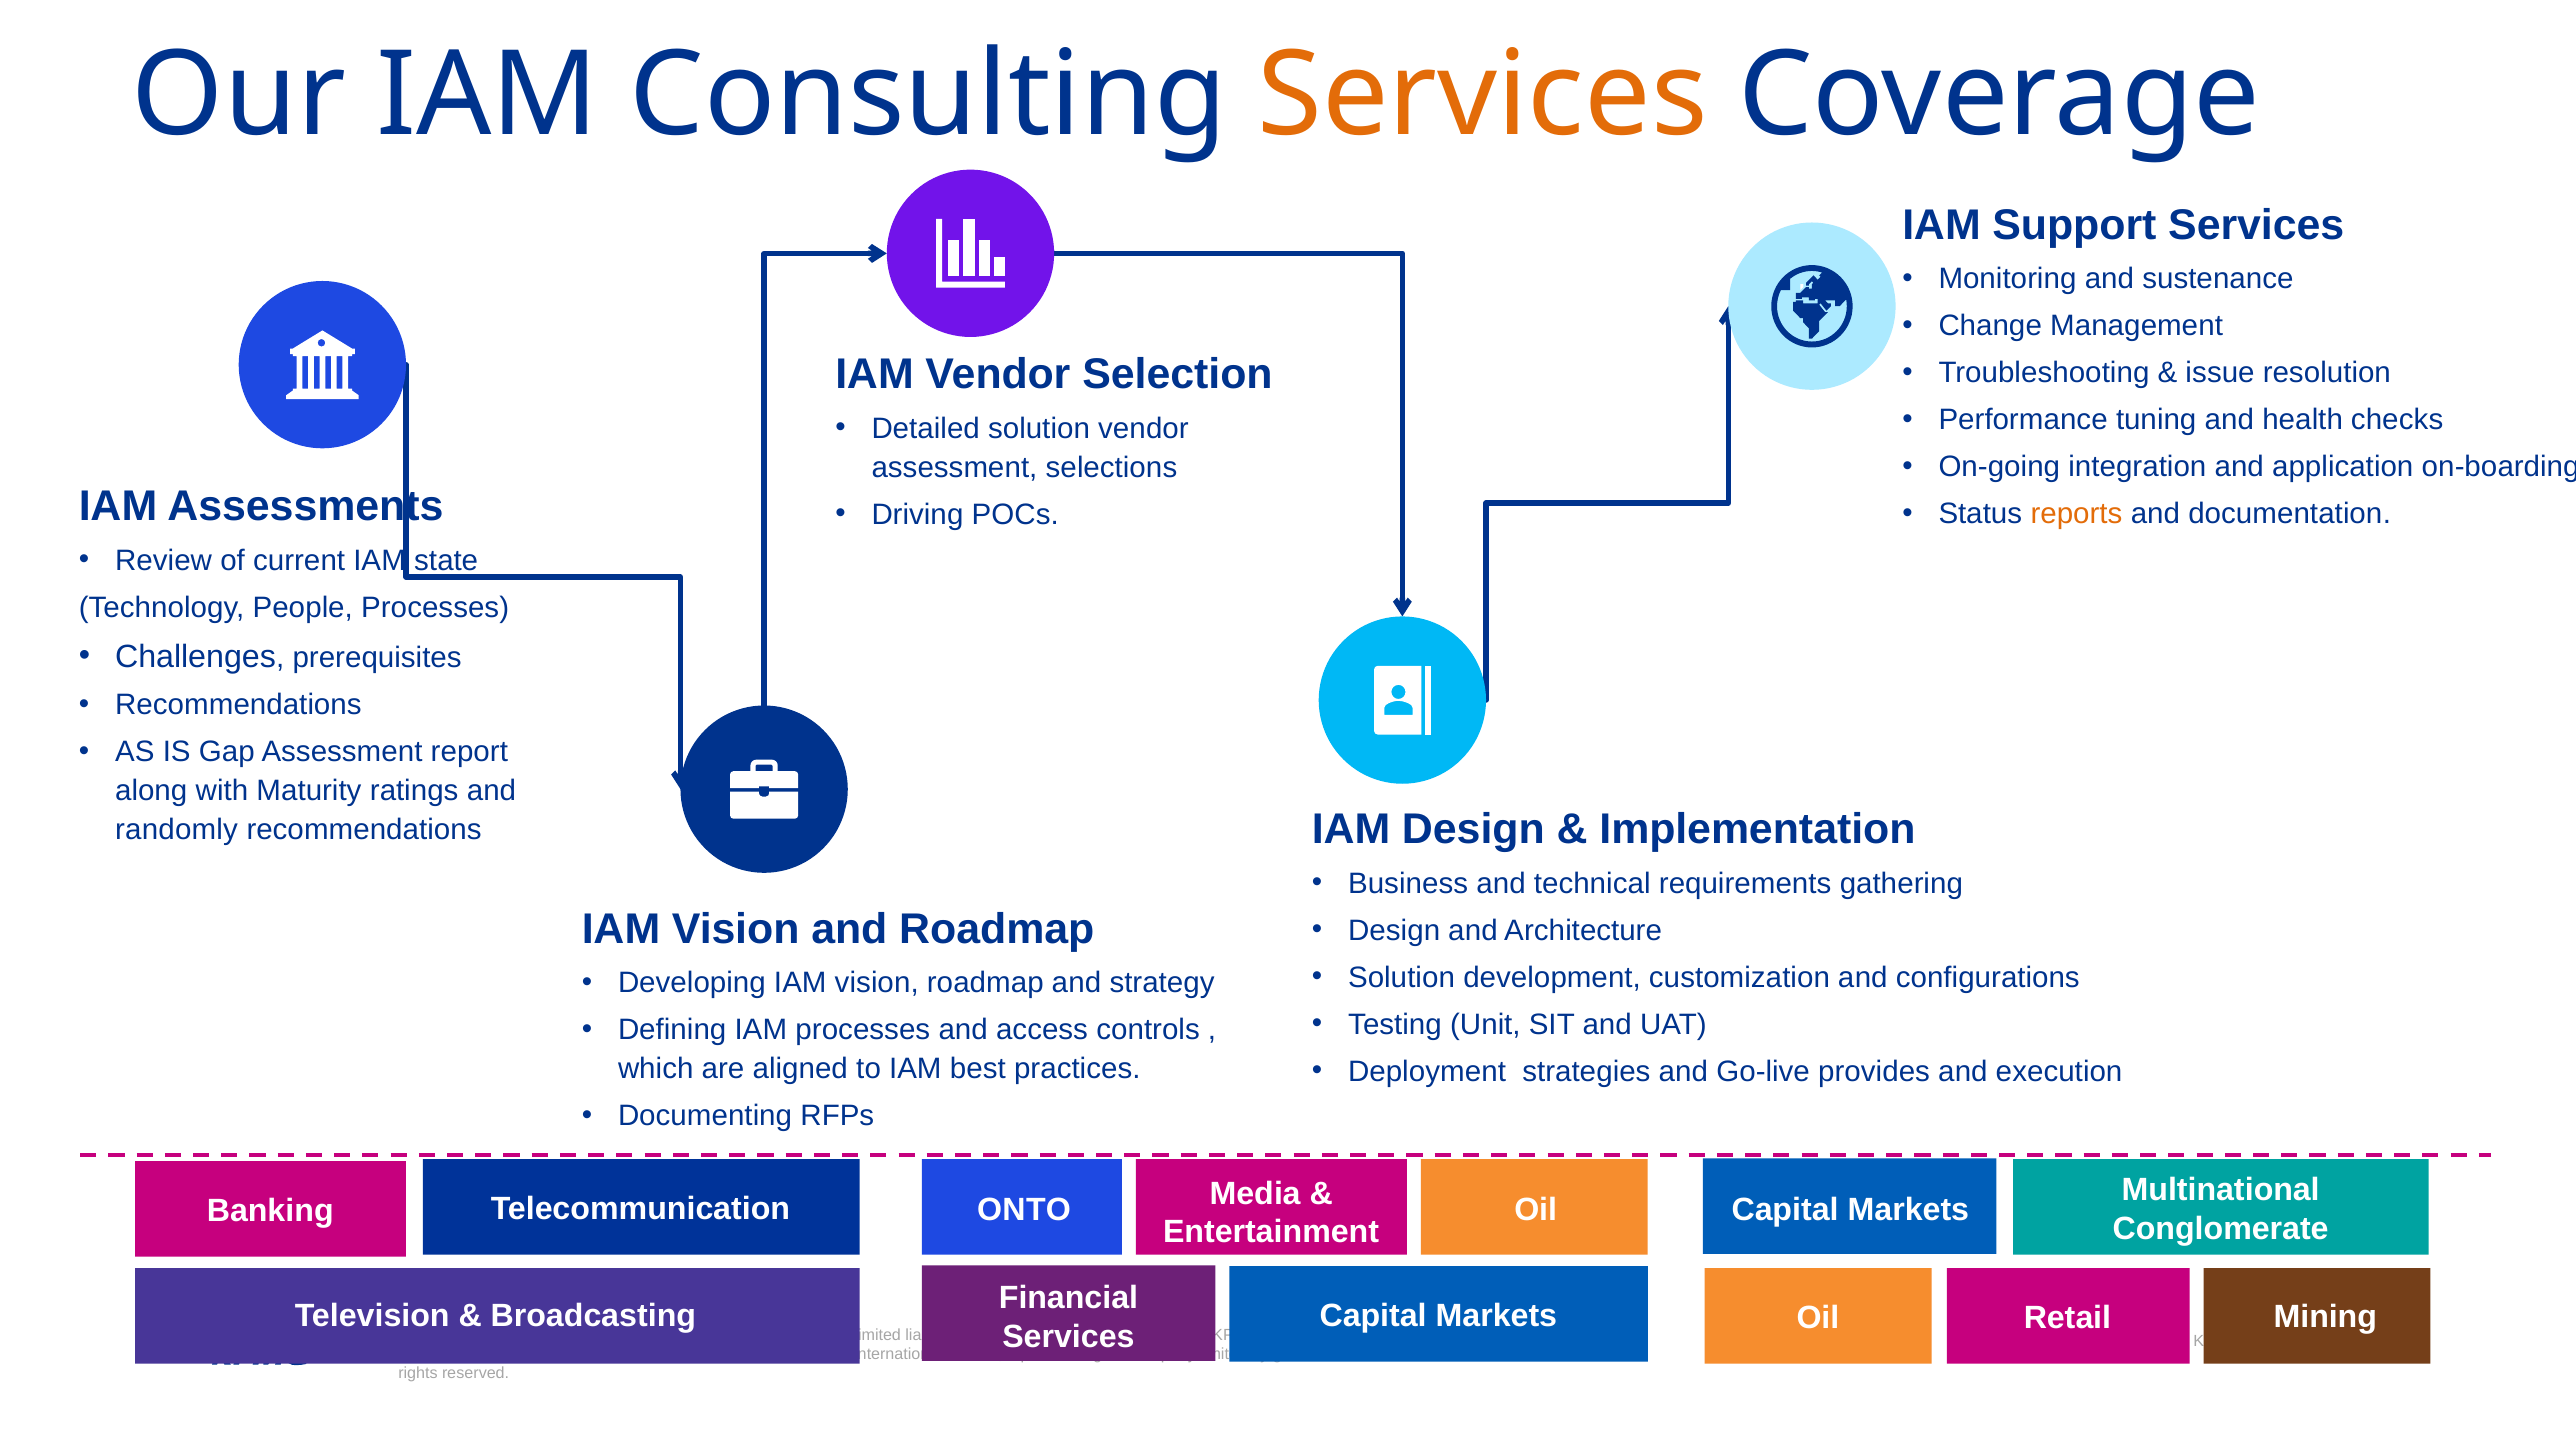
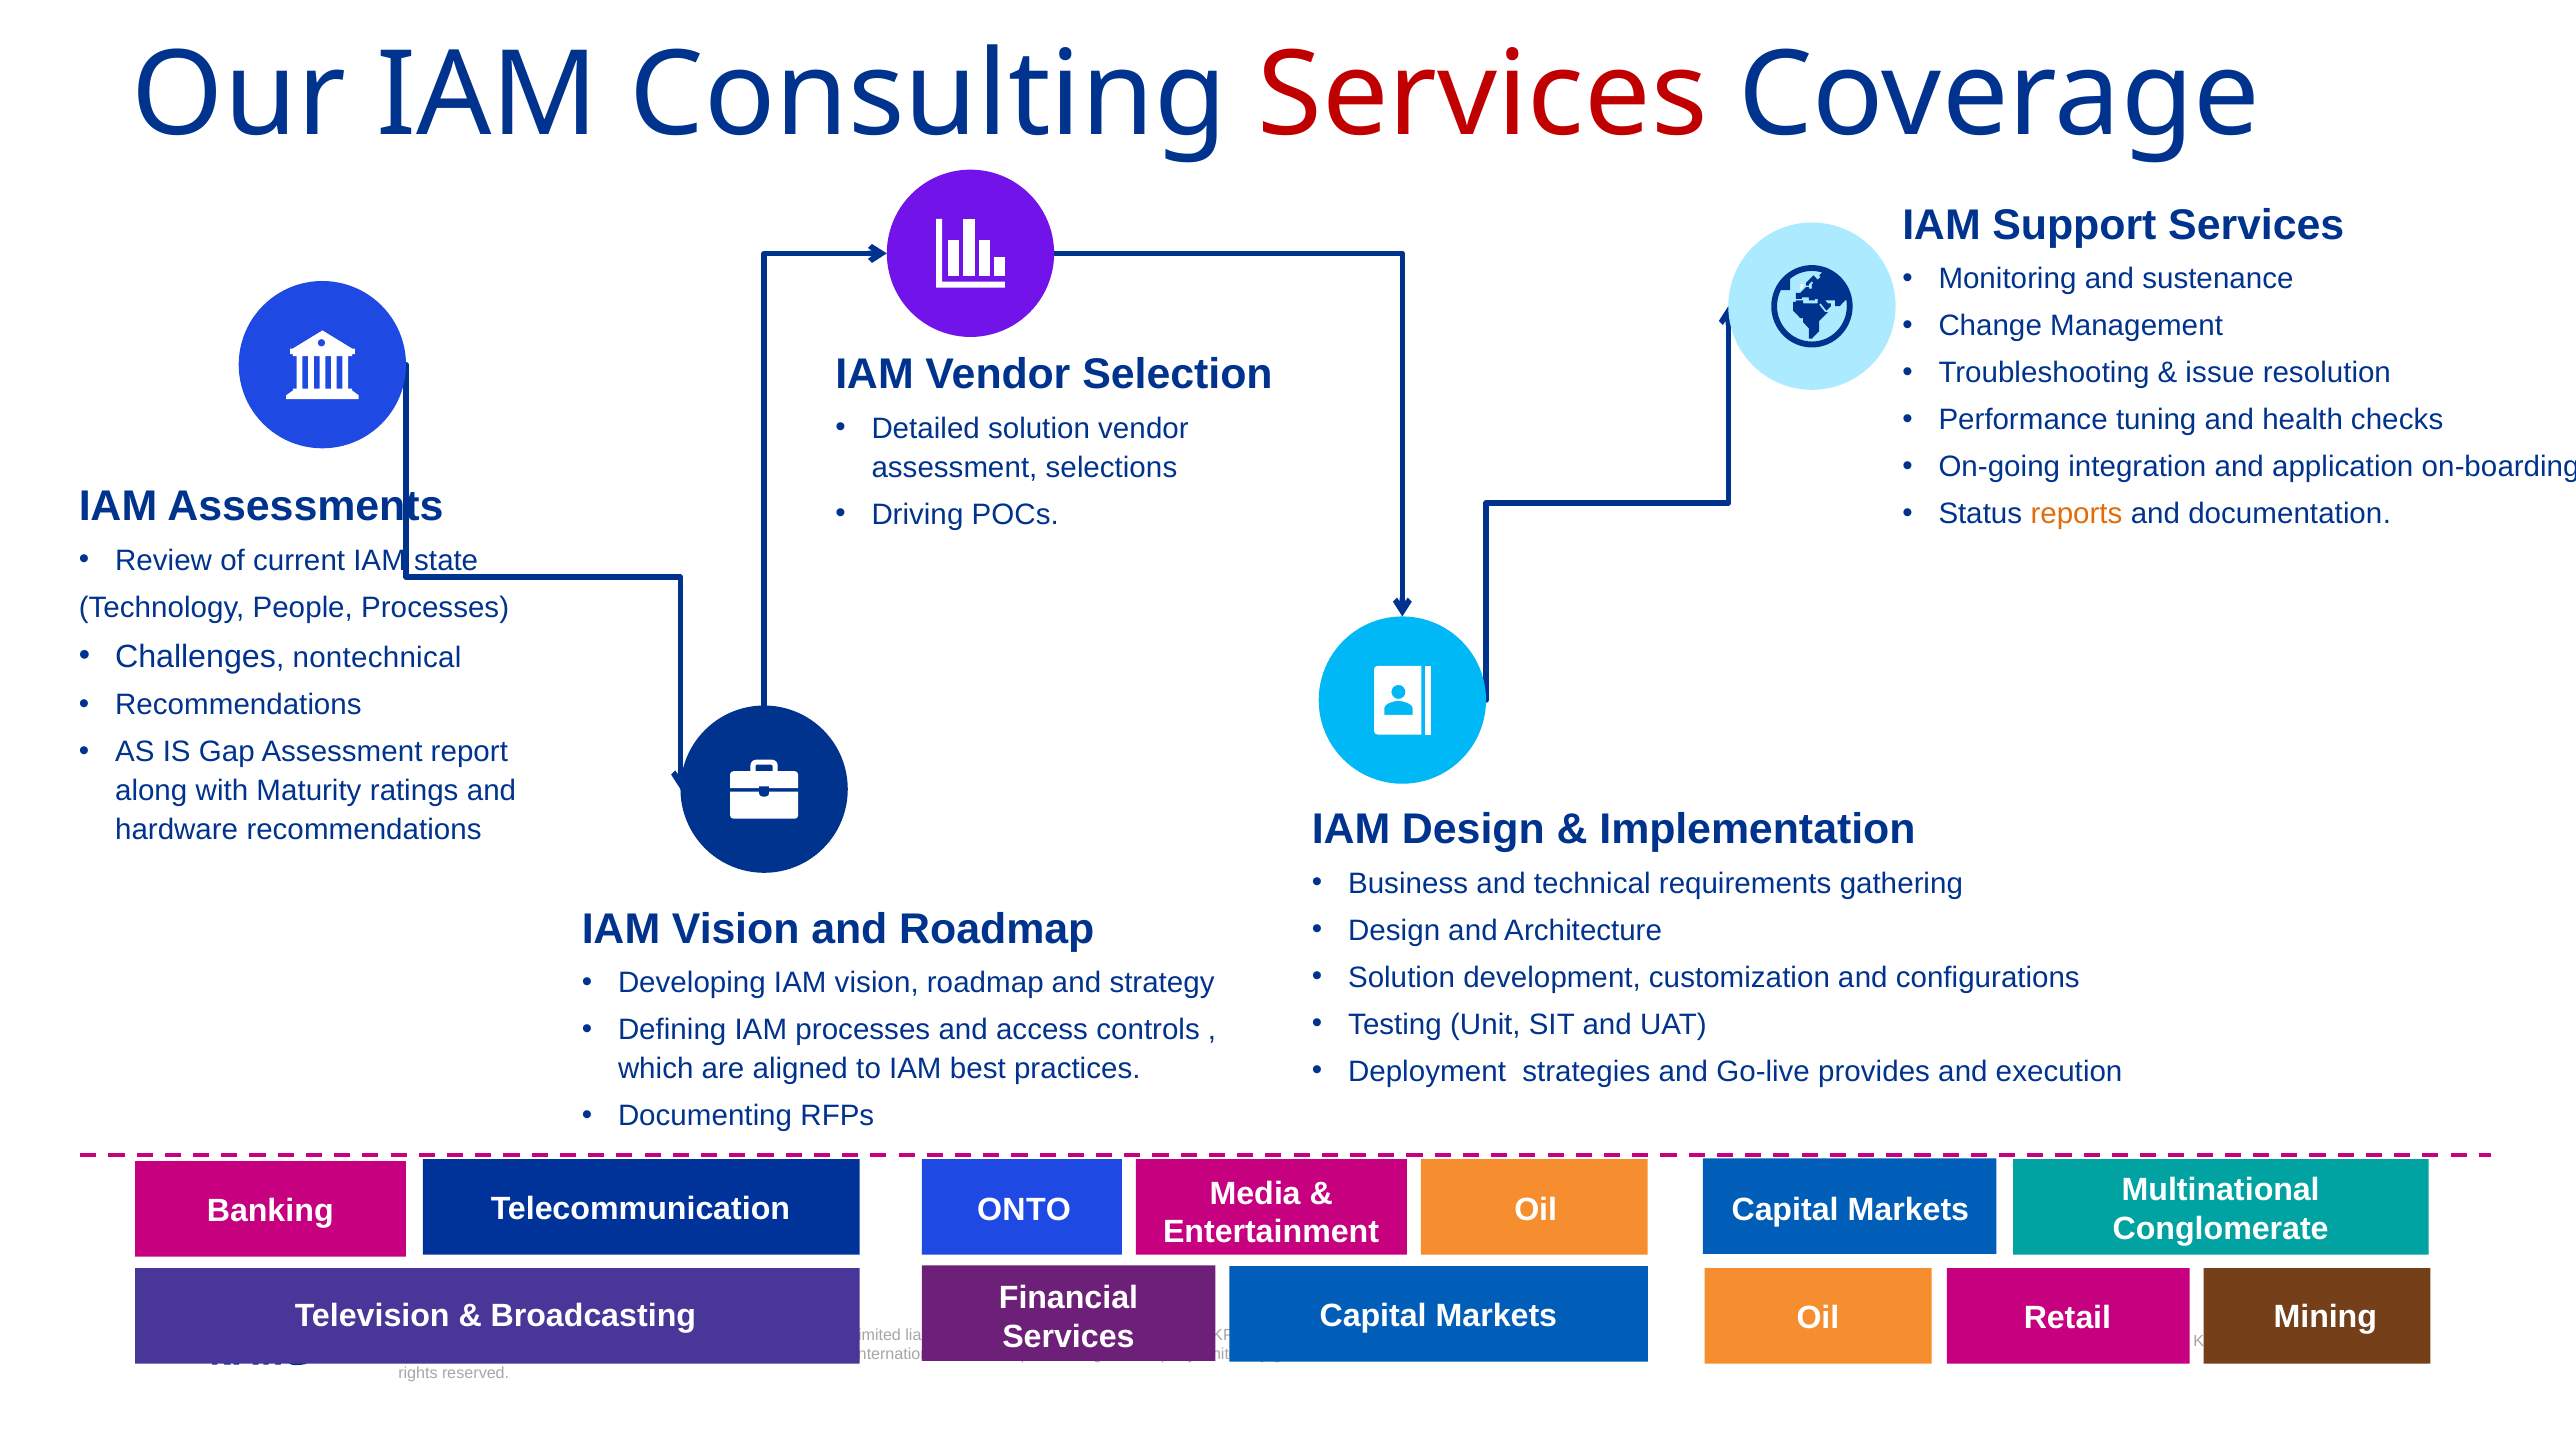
Services at (1483, 95) colour: orange -> red
prerequisites: prerequisites -> nontechnical
randomly: randomly -> hardware
